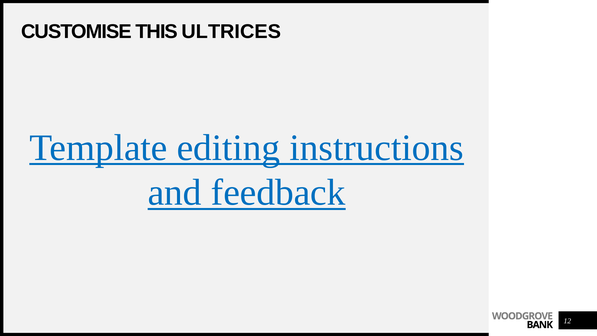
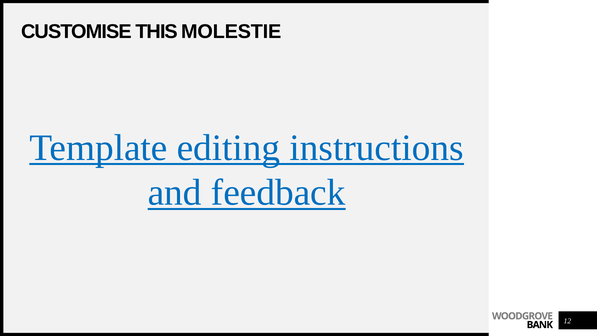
ULTRICES: ULTRICES -> MOLESTIE
